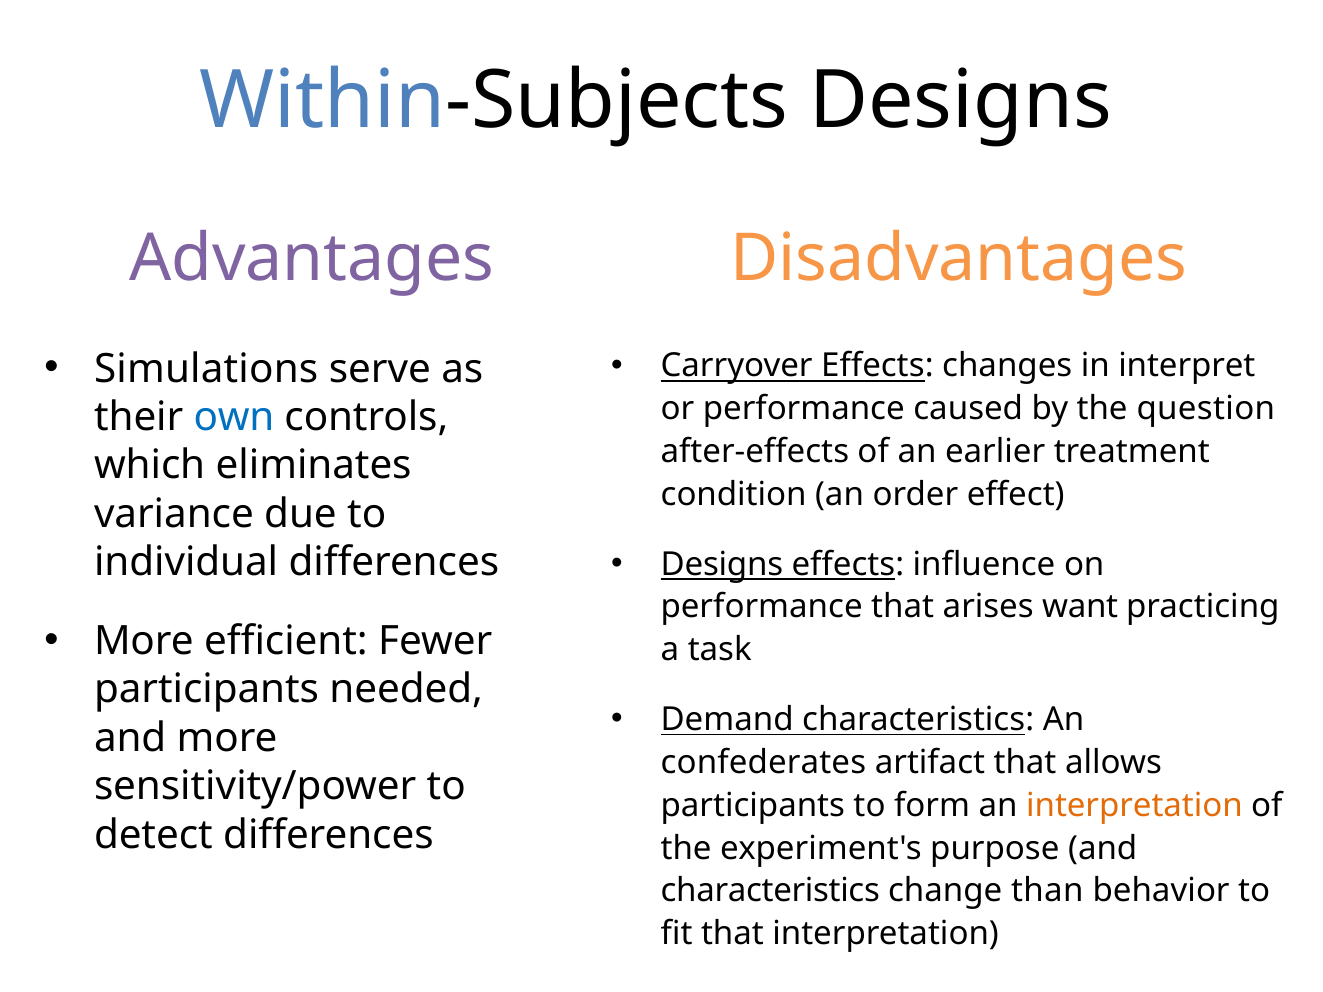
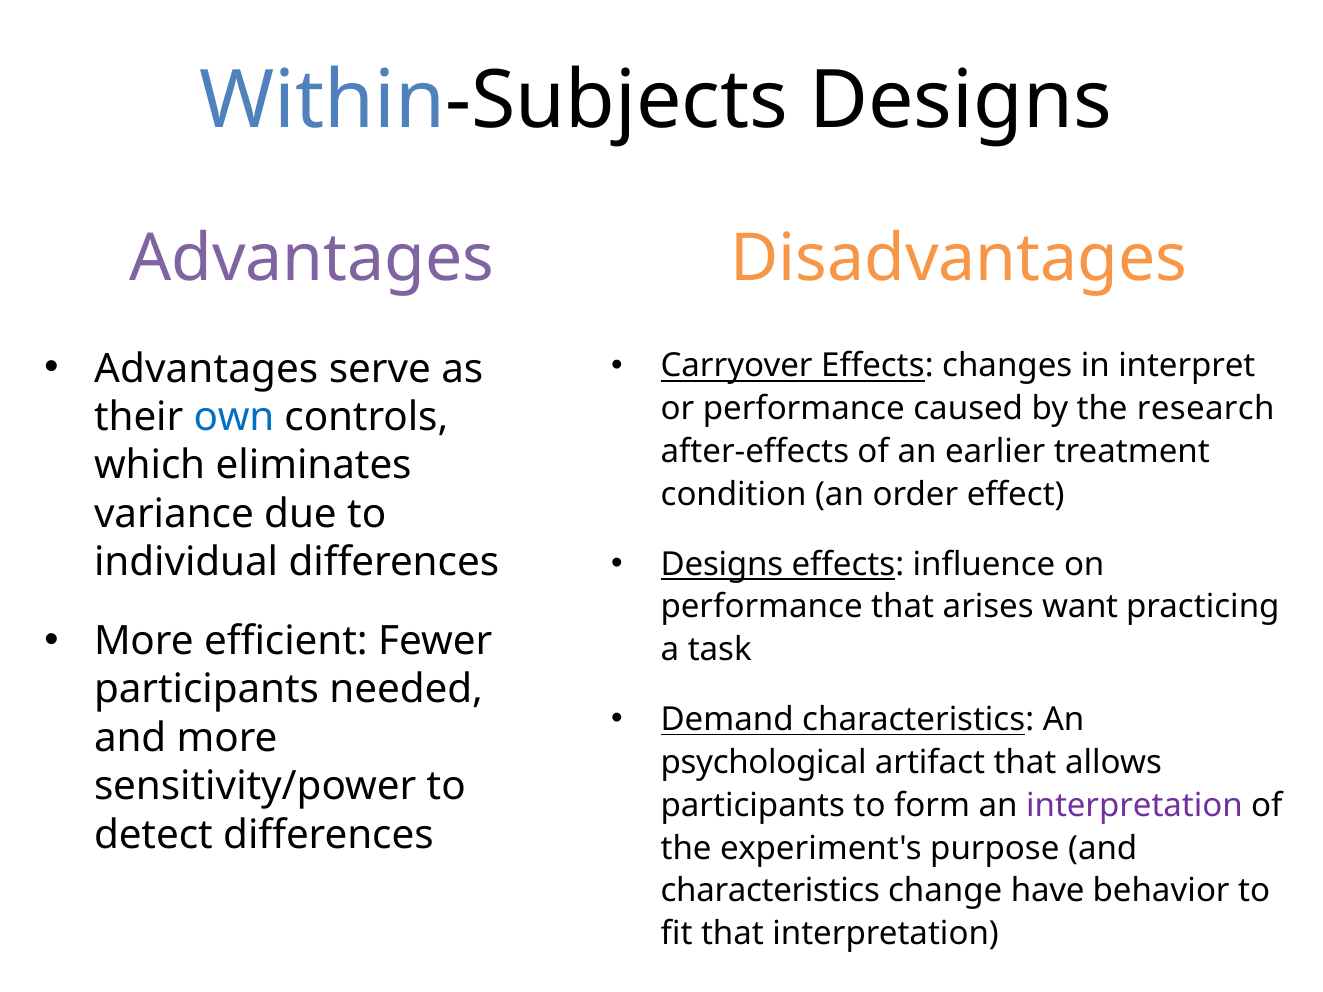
Simulations at (206, 369): Simulations -> Advantages
question: question -> research
confederates: confederates -> psychological
interpretation at (1134, 805) colour: orange -> purple
than: than -> have
